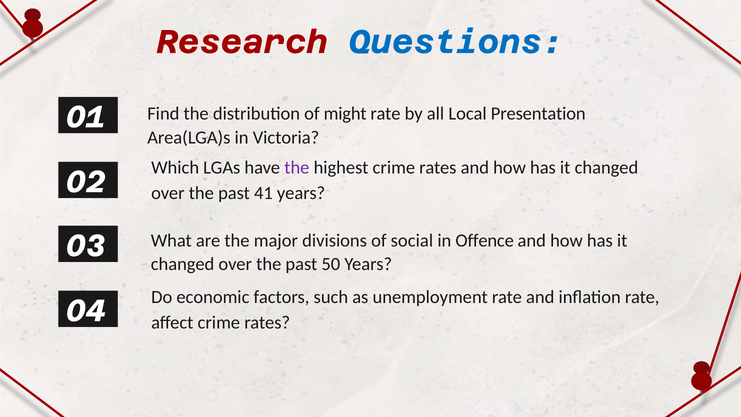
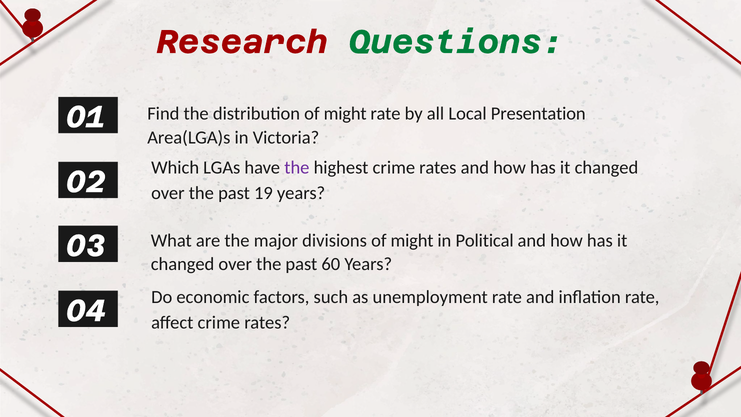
Questions colour: blue -> green
41: 41 -> 19
divisions of social: social -> might
Offence: Offence -> Political
50: 50 -> 60
